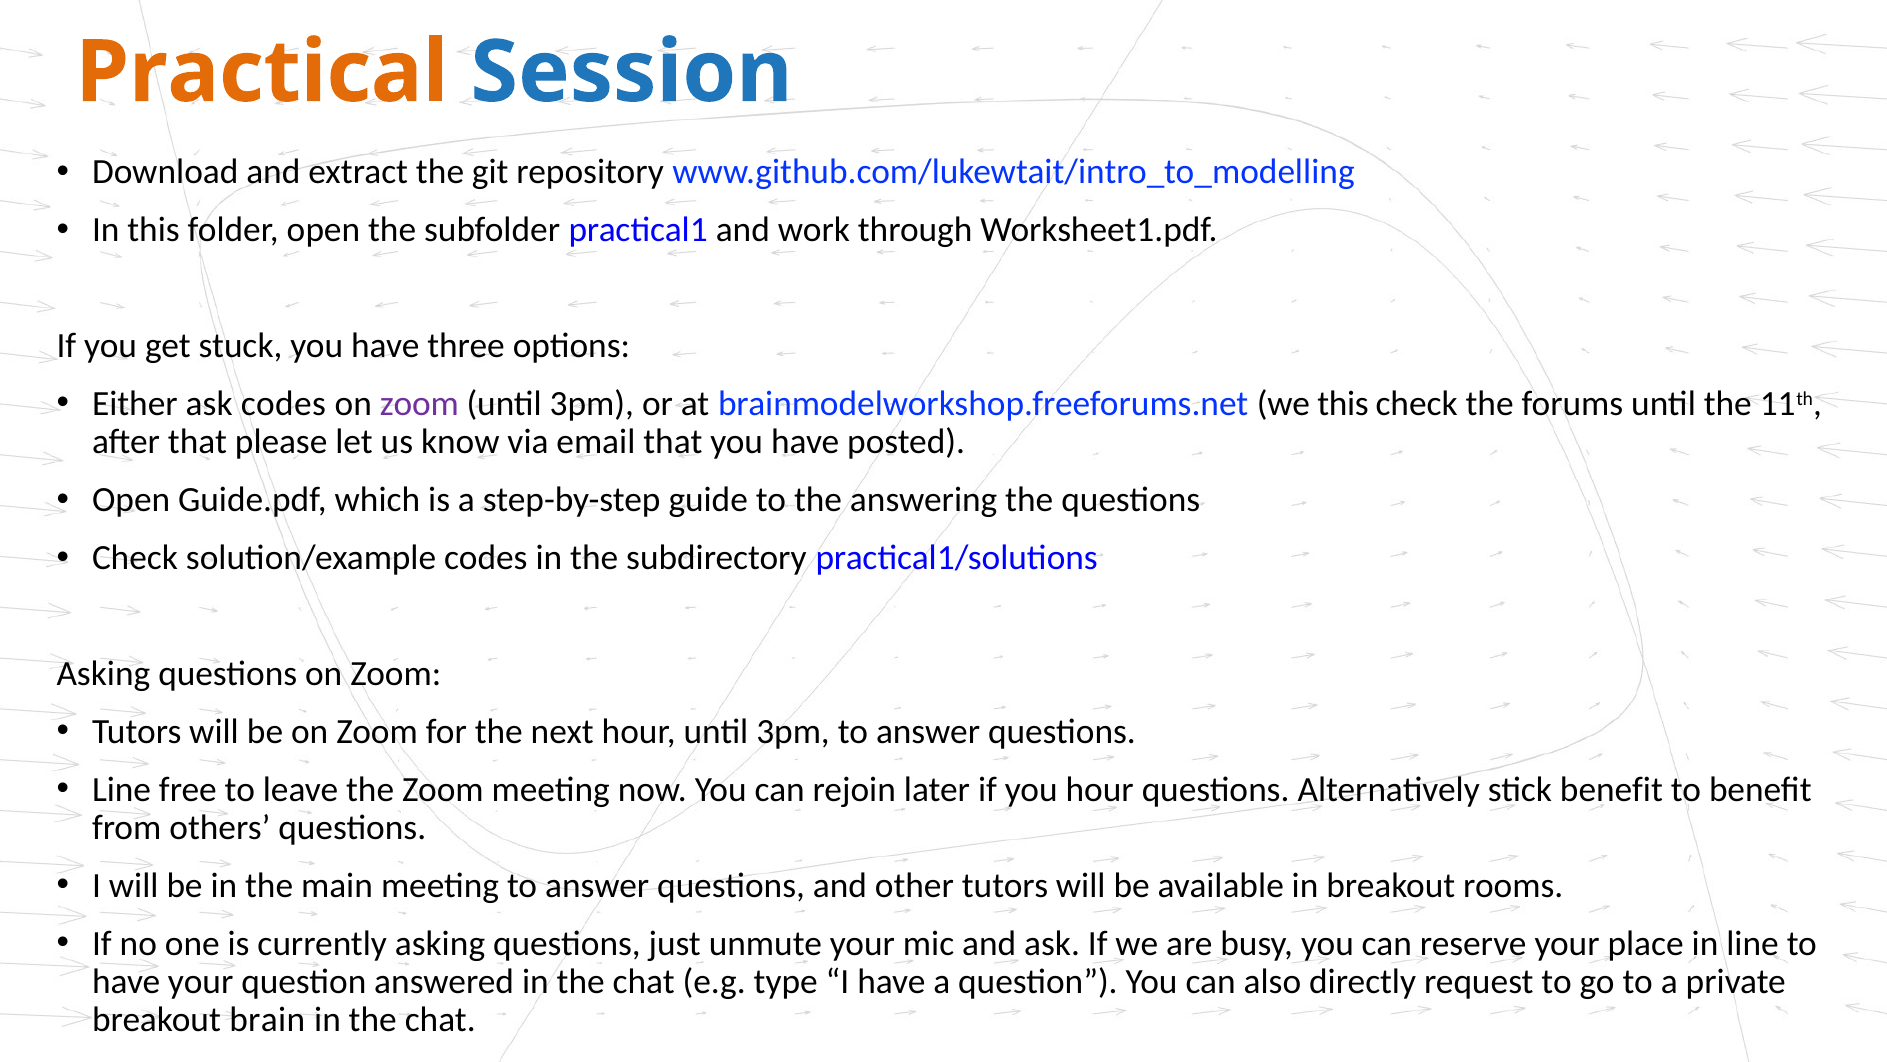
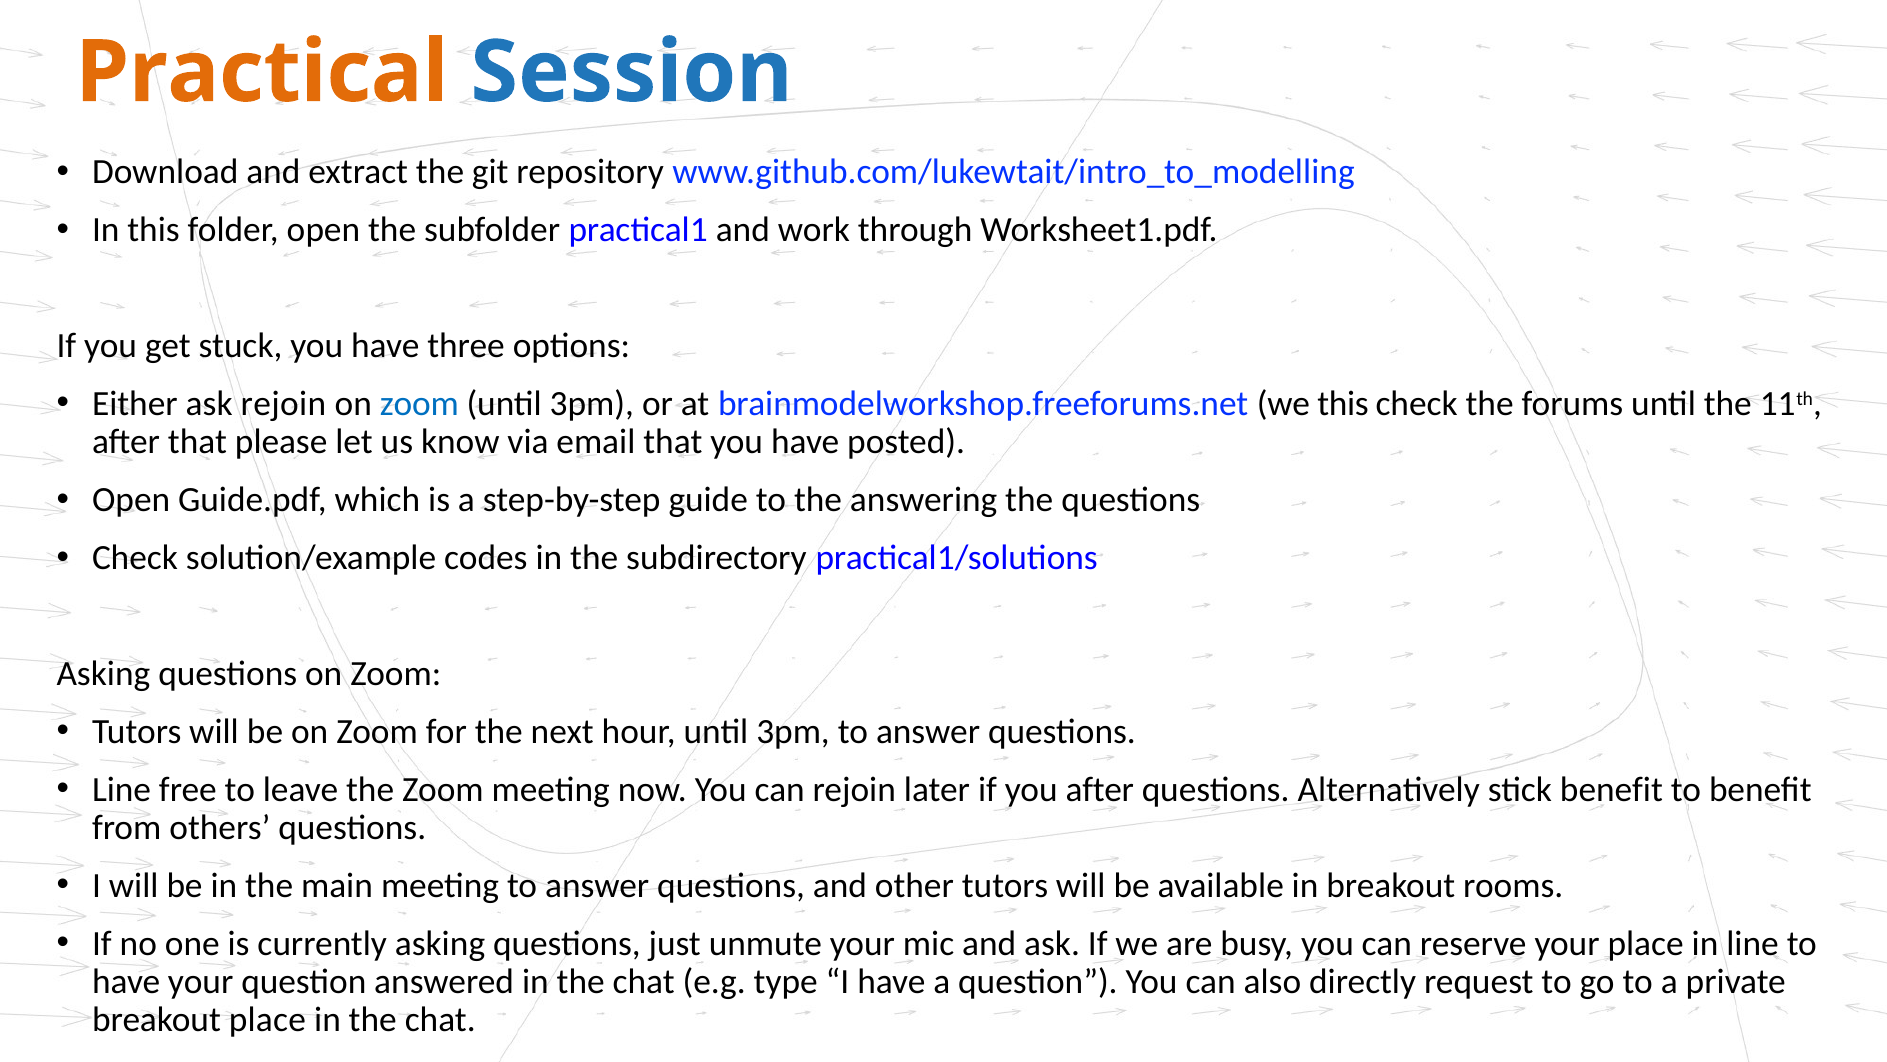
ask codes: codes -> rejoin
zoom at (419, 403) colour: purple -> blue
you hour: hour -> after
breakout brain: brain -> place
